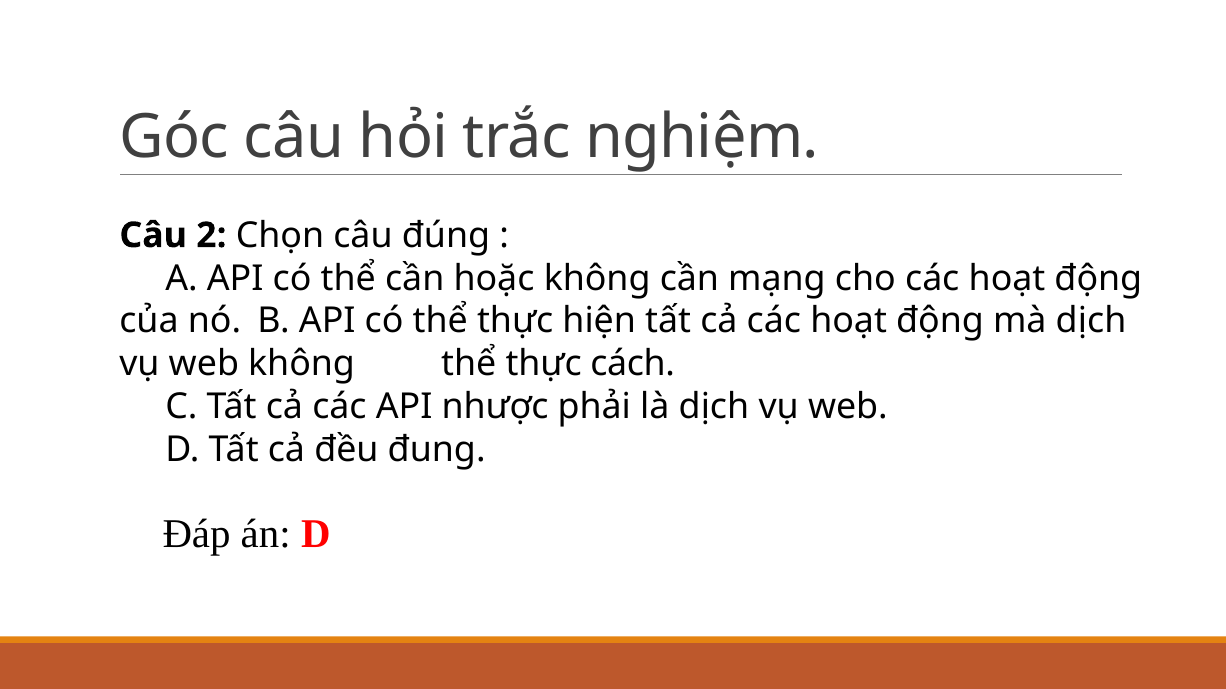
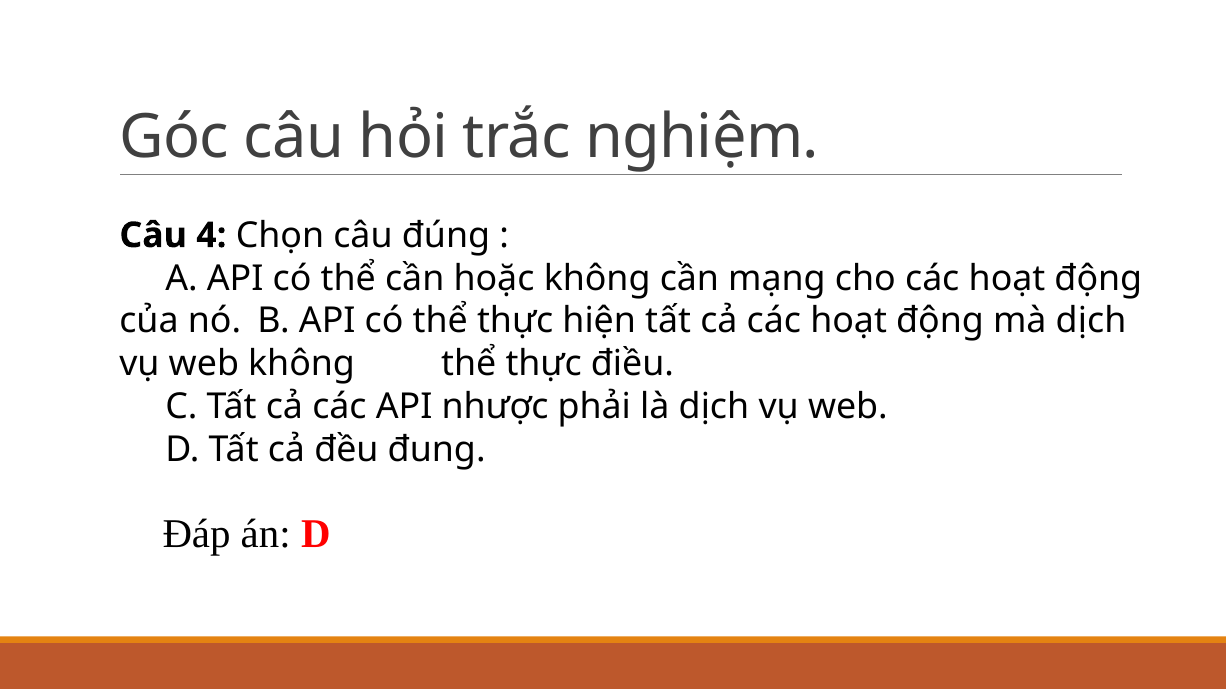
2: 2 -> 4
cách: cách -> điều
